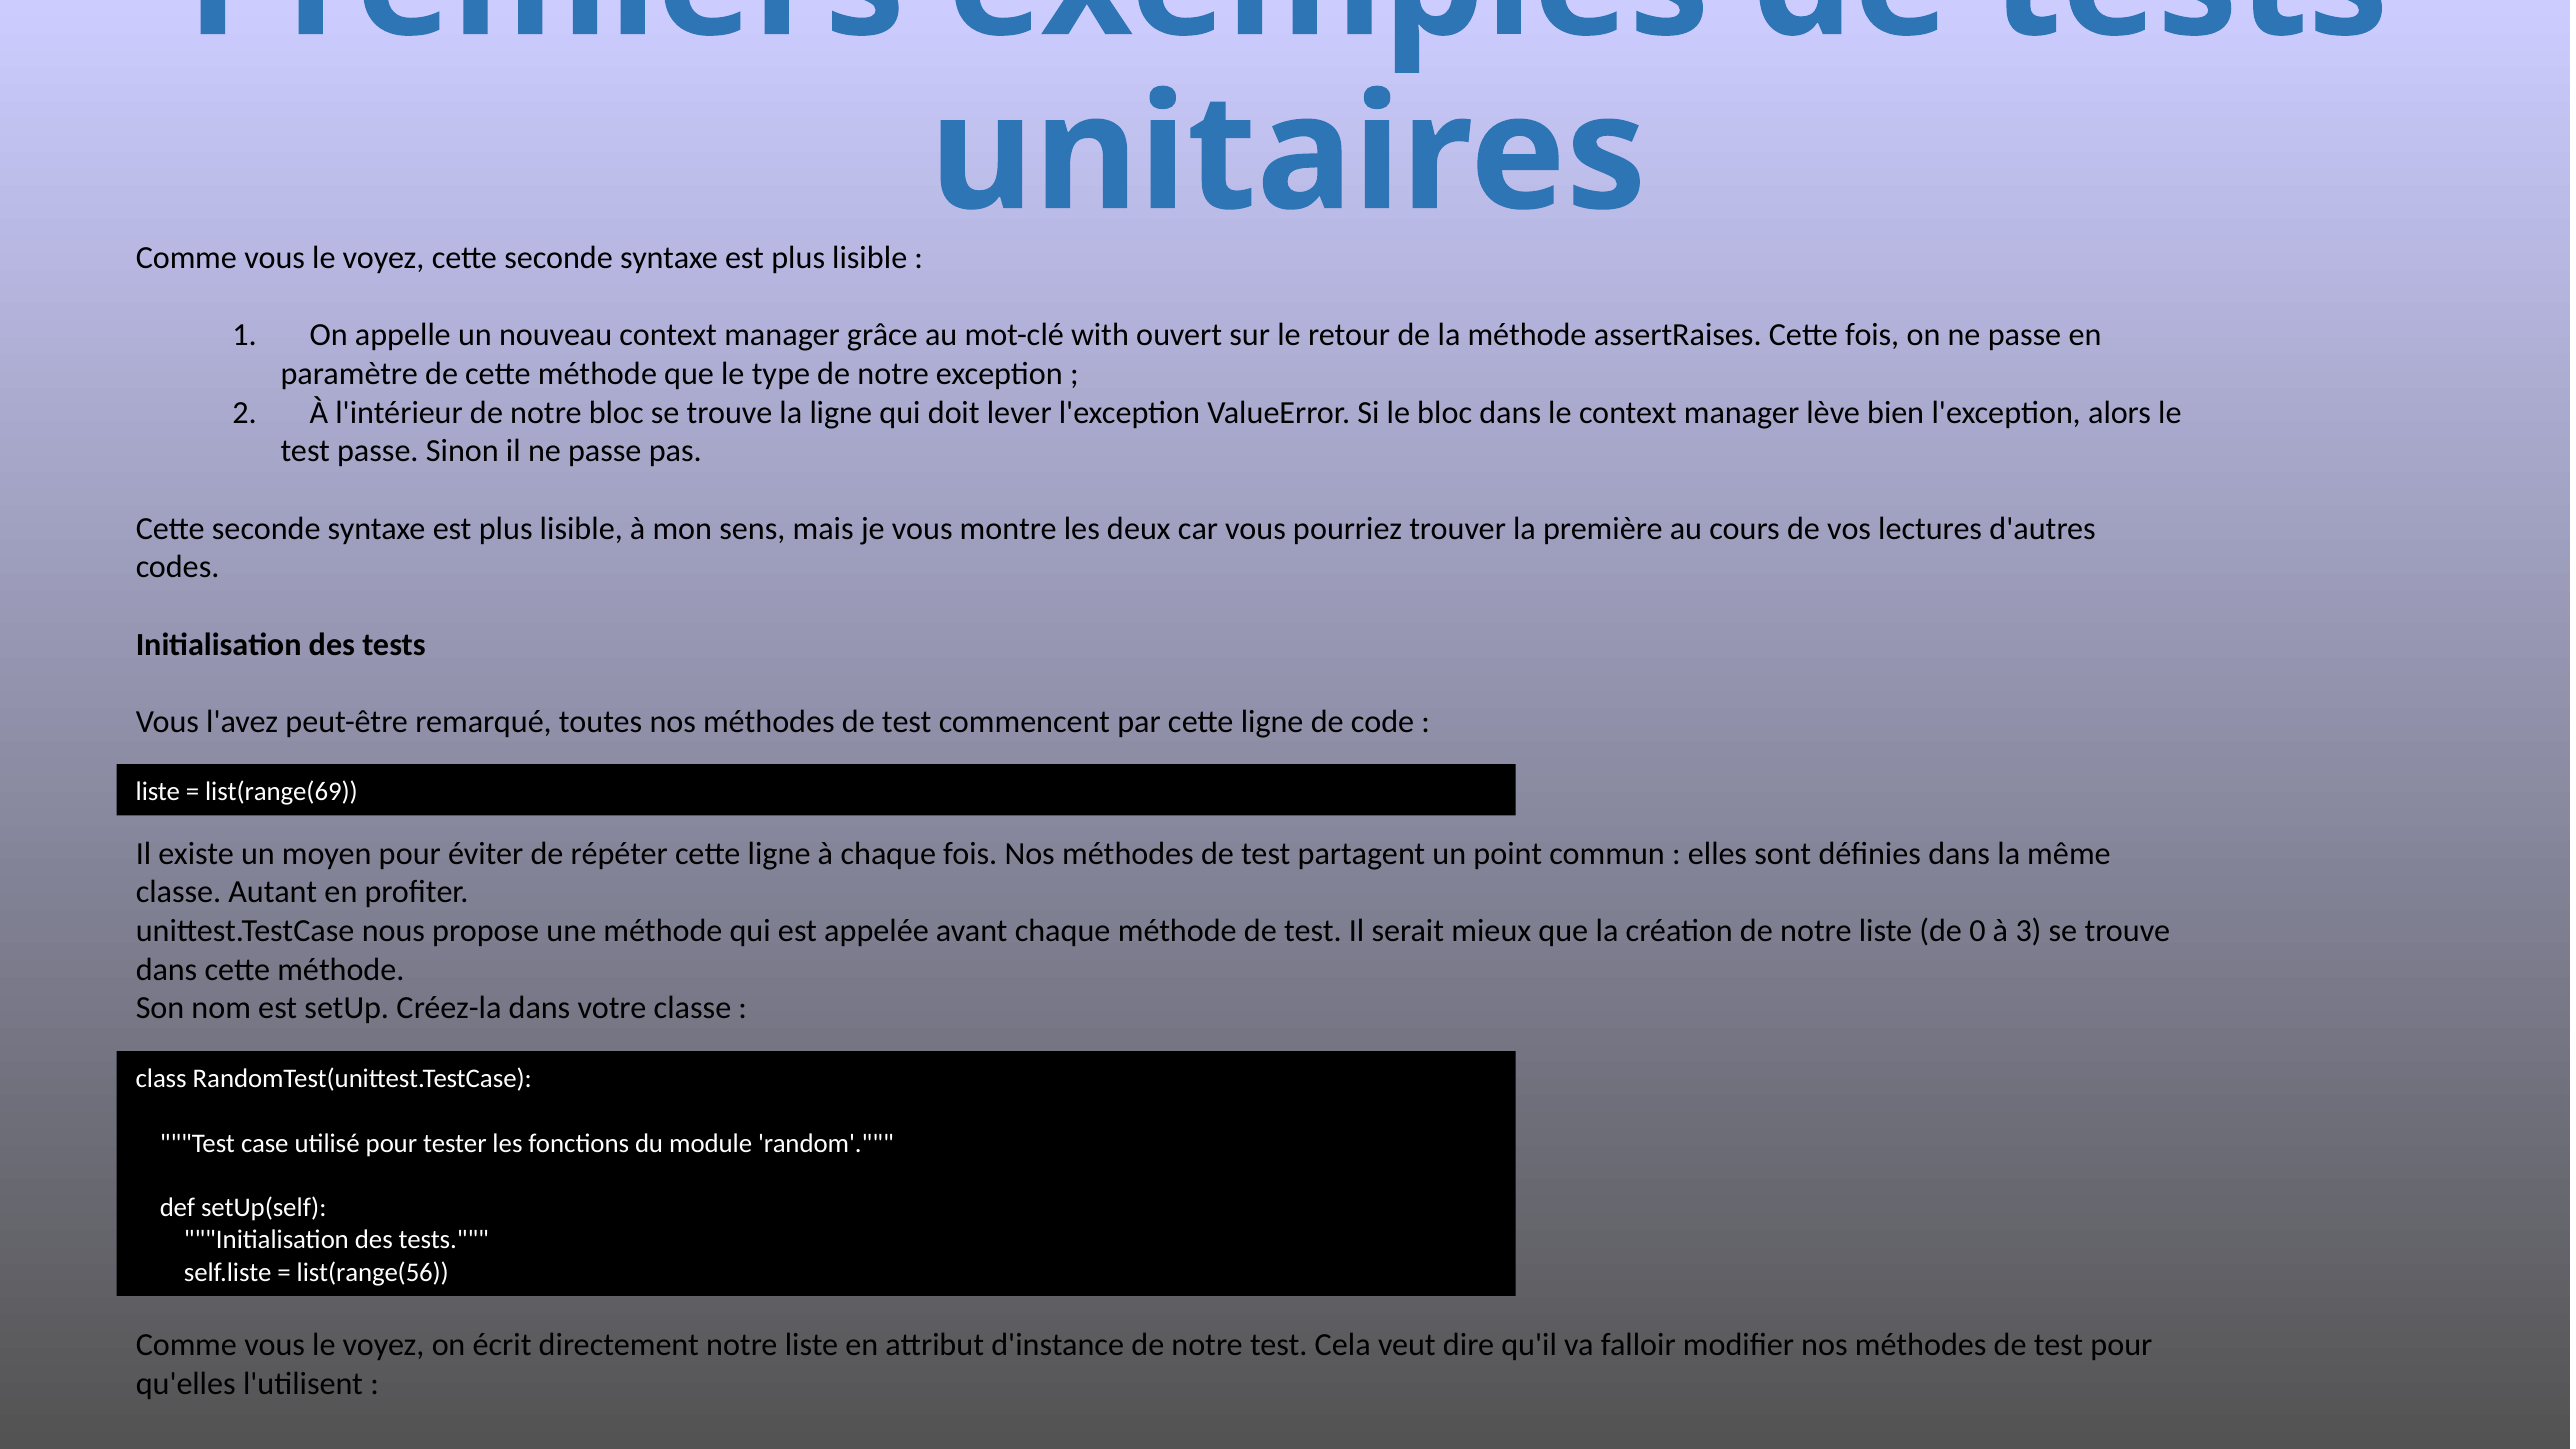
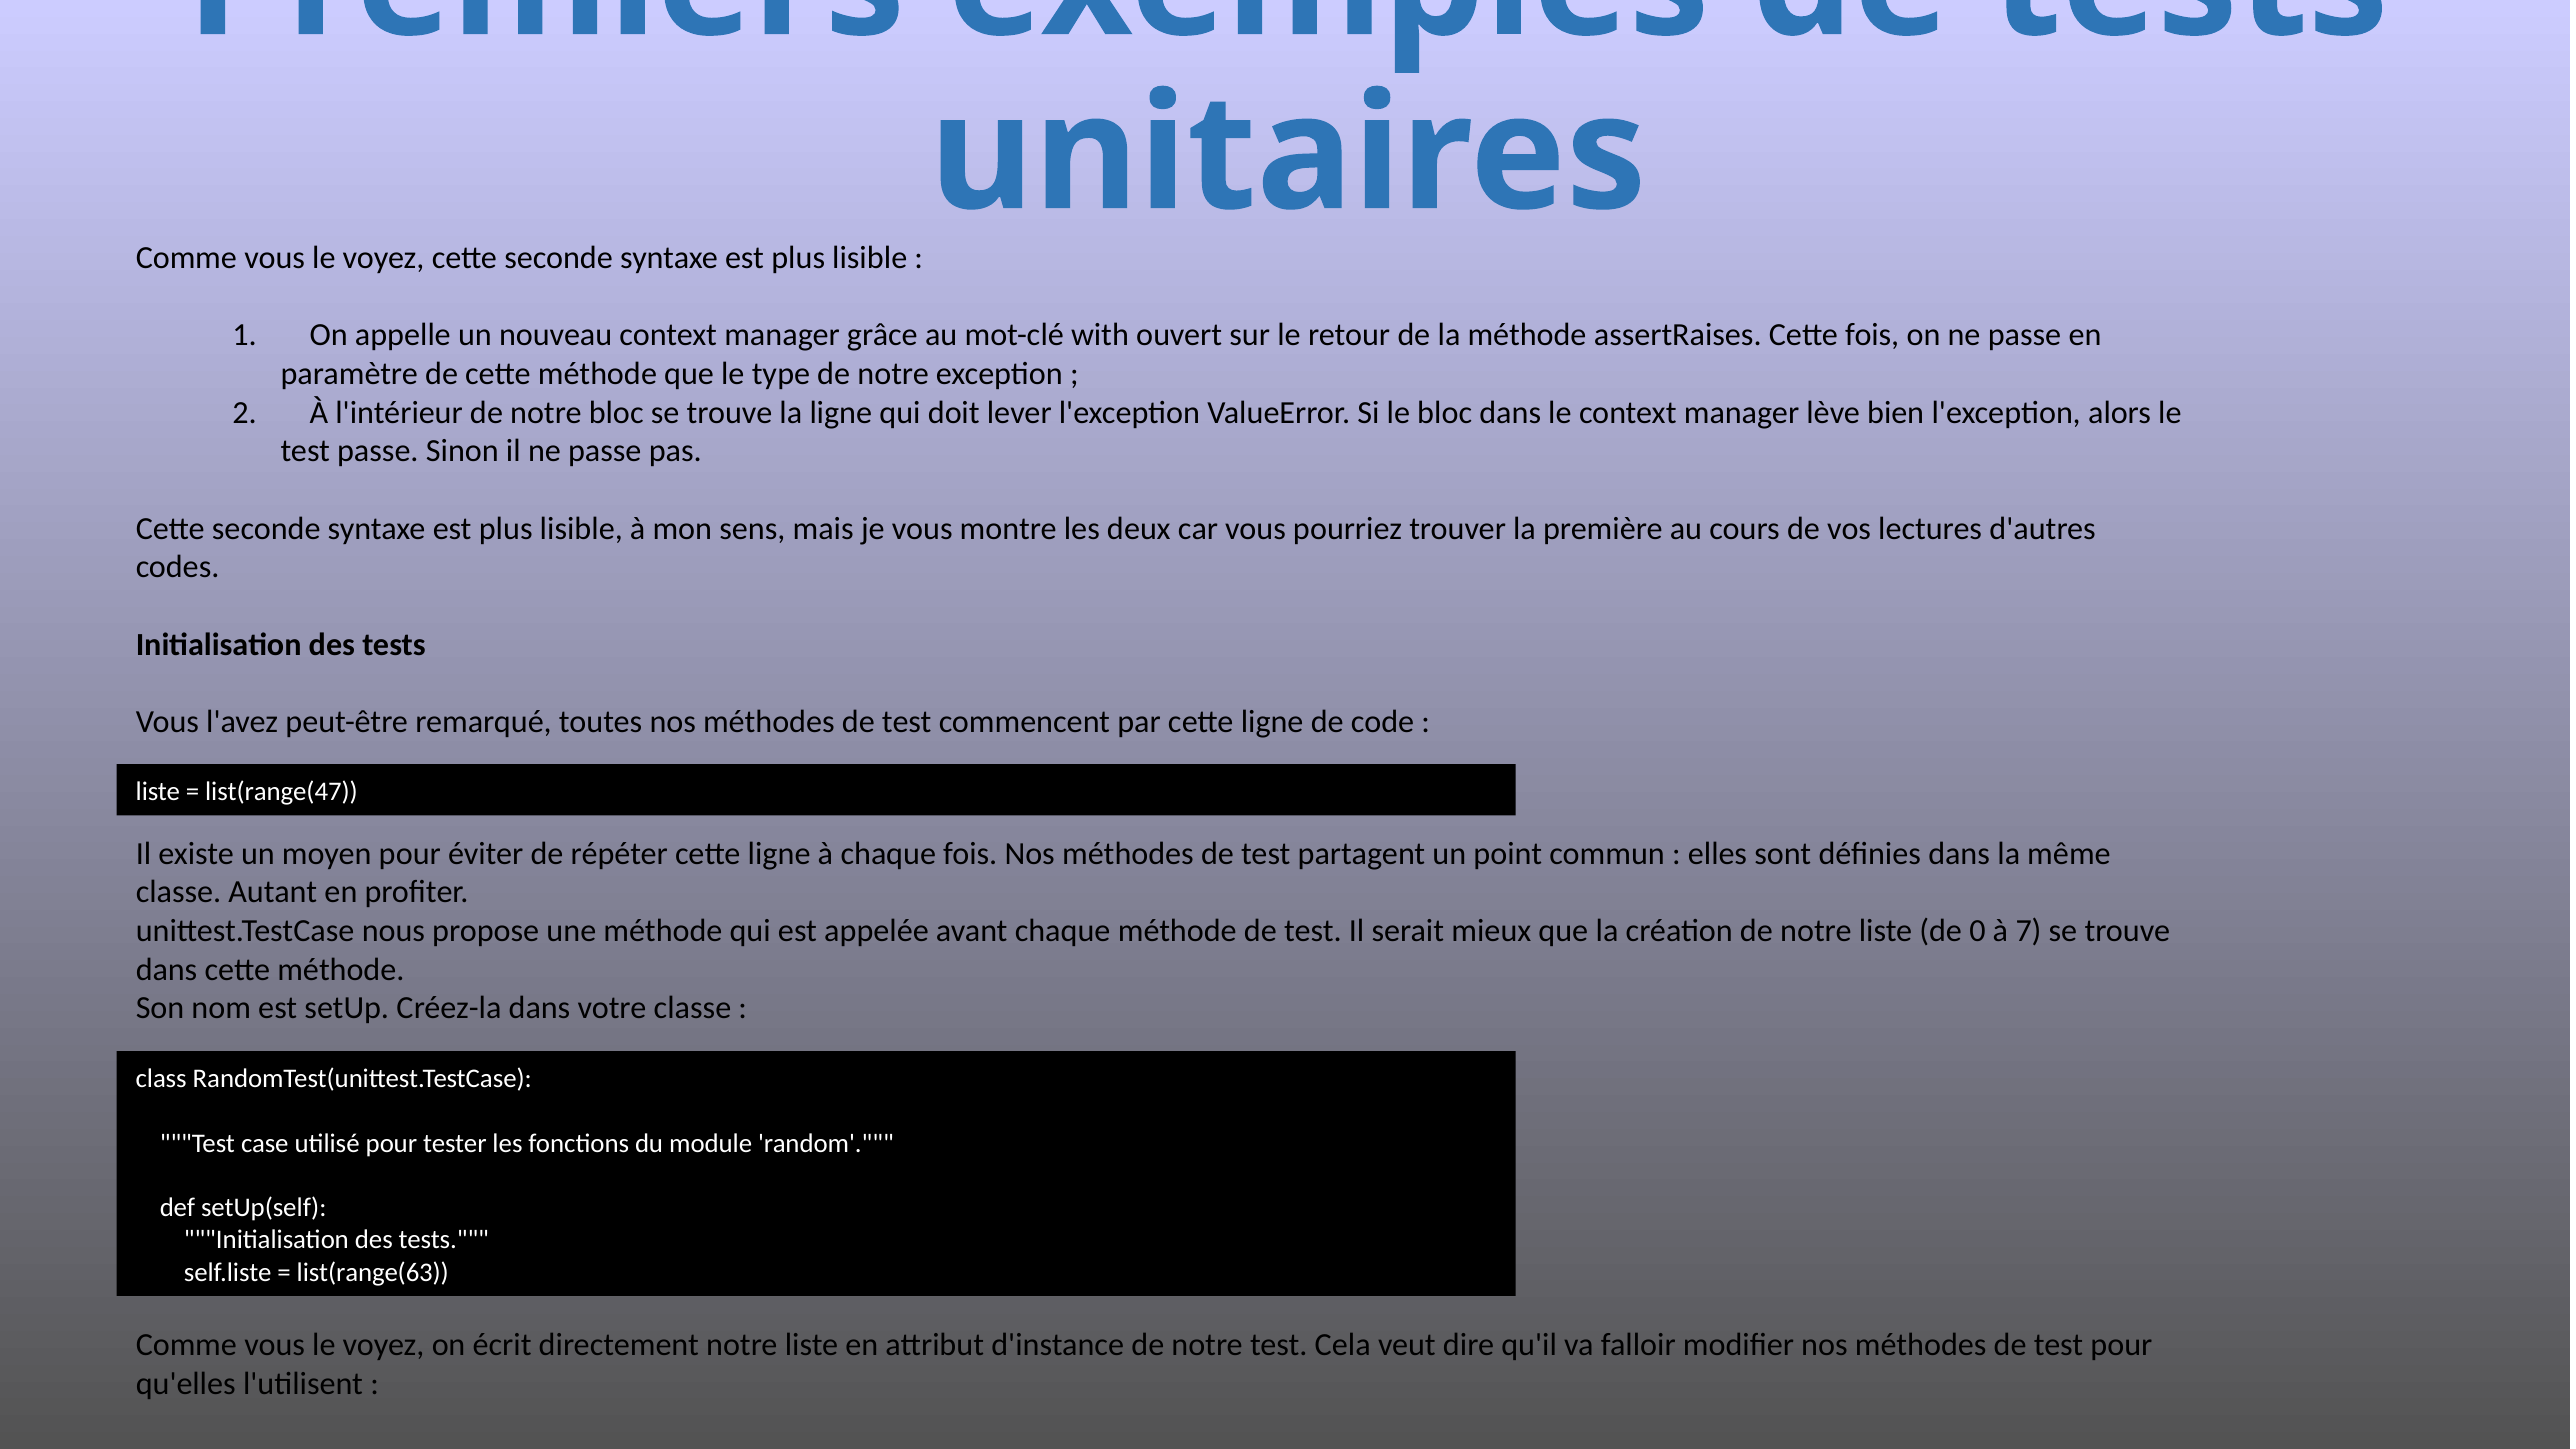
list(range(69: list(range(69 -> list(range(47
3: 3 -> 7
list(range(56: list(range(56 -> list(range(63
